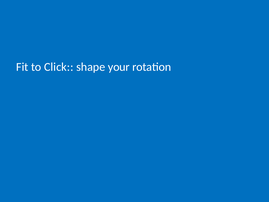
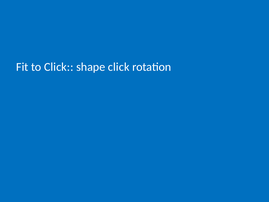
shape your: your -> click
